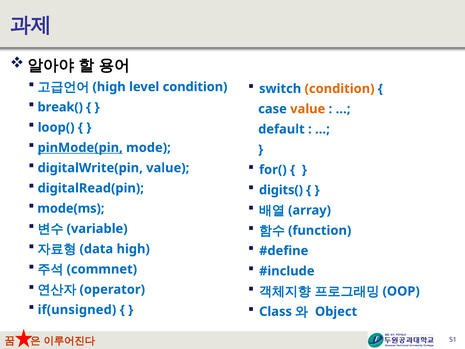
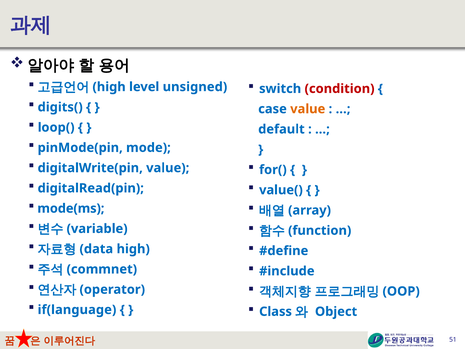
level condition: condition -> unsigned
condition at (340, 89) colour: orange -> red
break(: break( -> digits(
pinMode(pin underline: present -> none
digits(: digits( -> value(
if(unsigned: if(unsigned -> if(language
